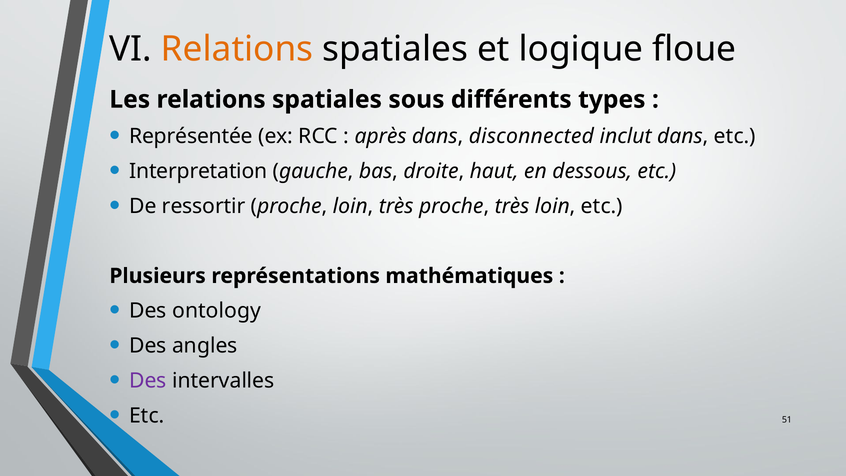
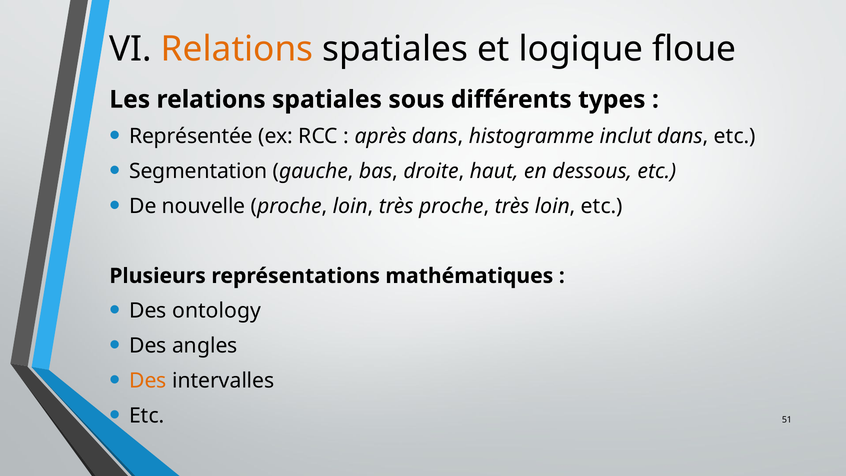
disconnected: disconnected -> histogramme
Interpretation: Interpretation -> Segmentation
ressortir: ressortir -> nouvelle
Des at (148, 381) colour: purple -> orange
